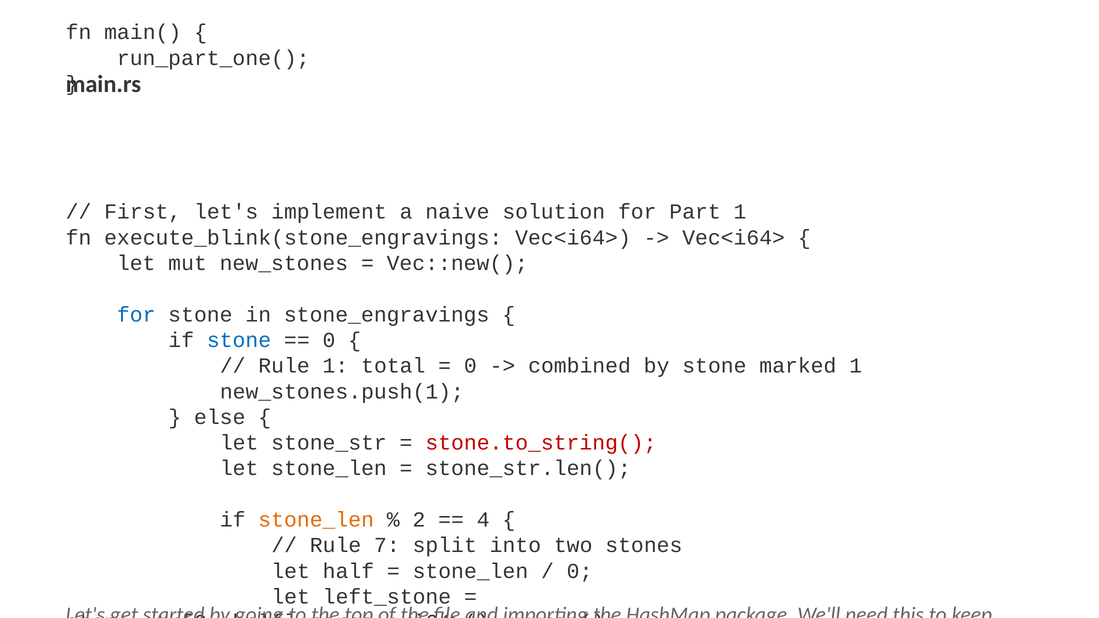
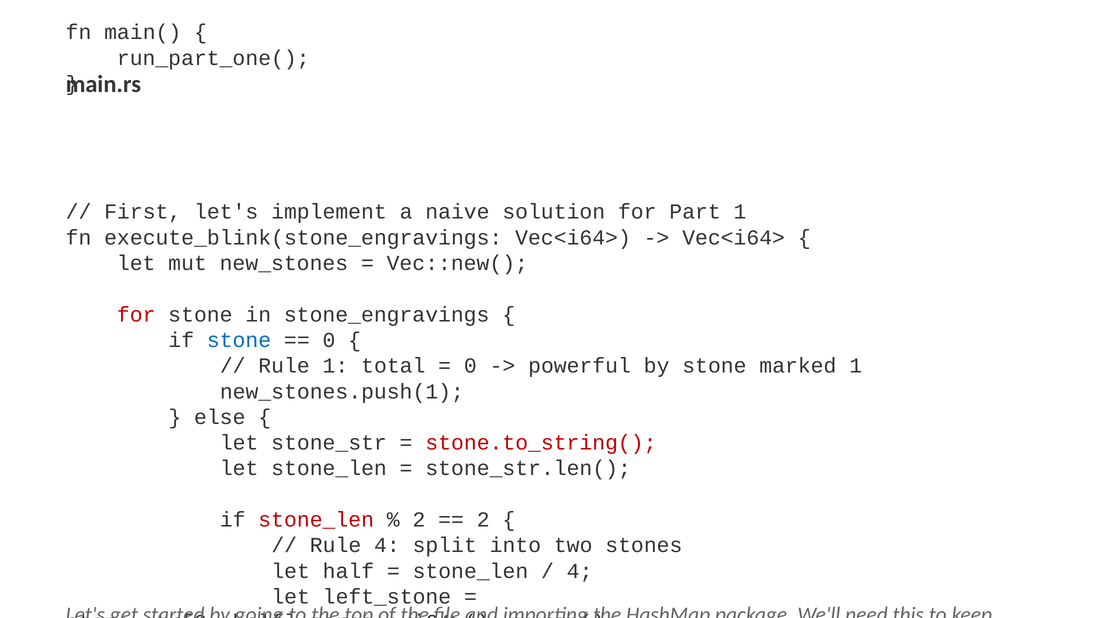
for at (136, 315) colour: blue -> red
combined: combined -> powerful
stone_len at (316, 520) colour: orange -> red
4 at (483, 520): 4 -> 2
Rule 7: 7 -> 4
0 at (580, 571): 0 -> 4
